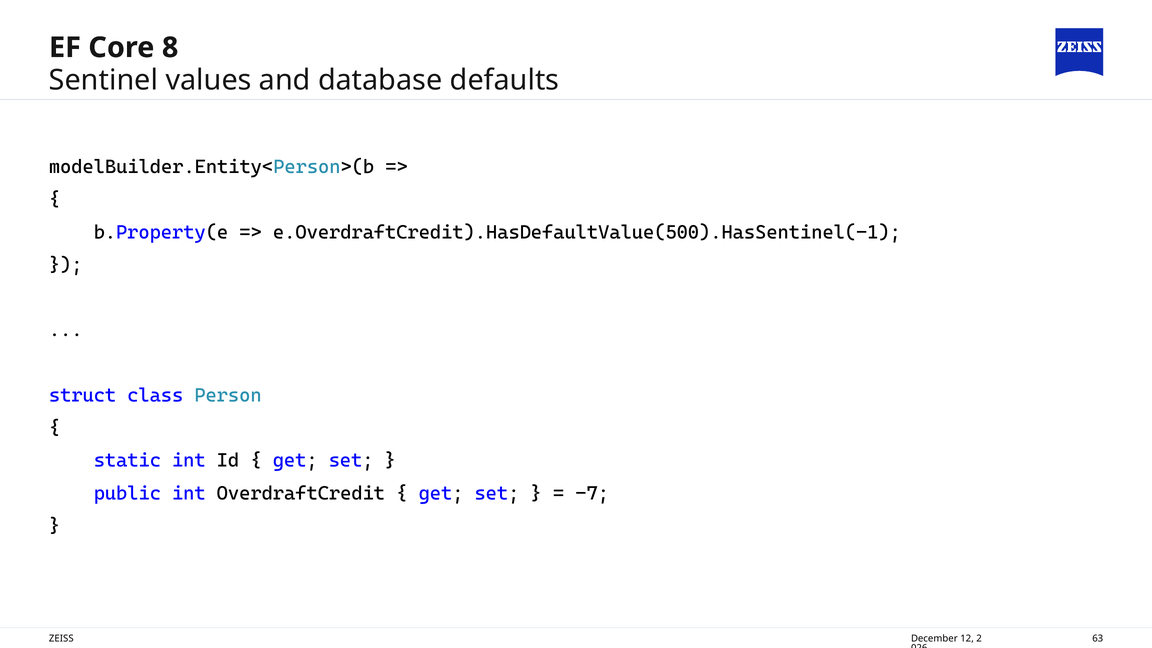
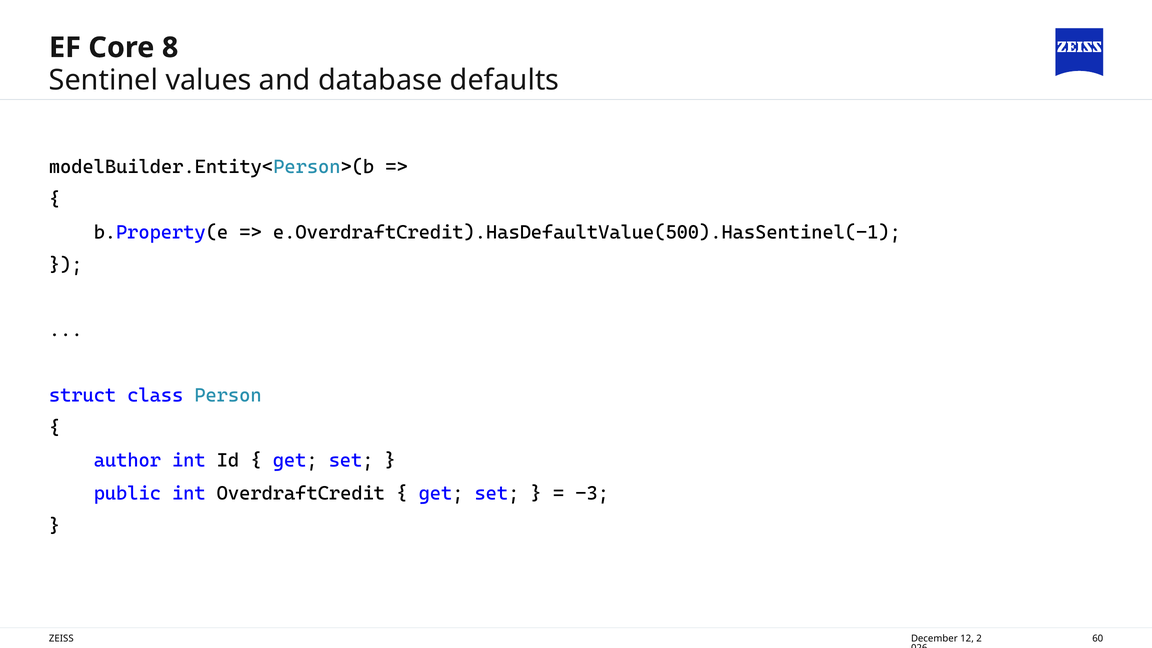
static: static -> author
-7: -7 -> -3
63: 63 -> 60
